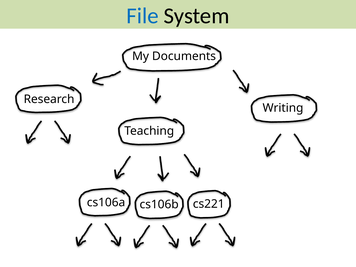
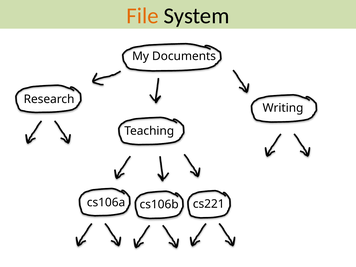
File colour: blue -> orange
